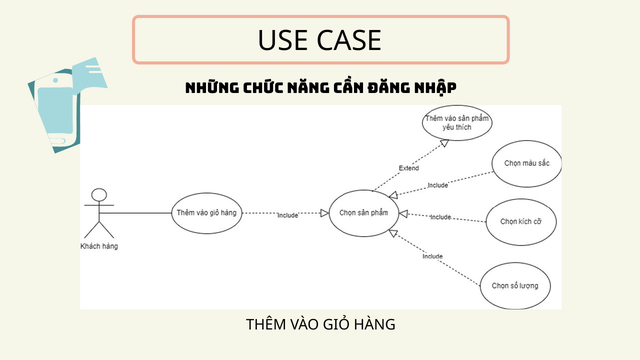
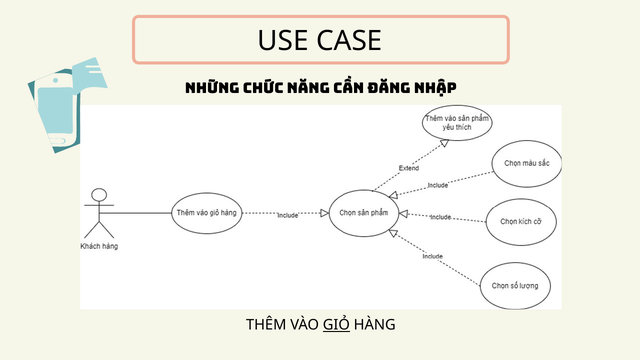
GIỎ underline: none -> present
